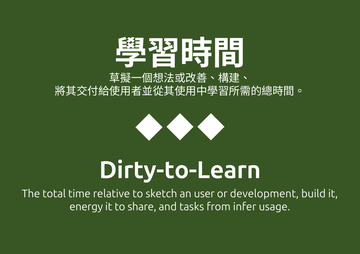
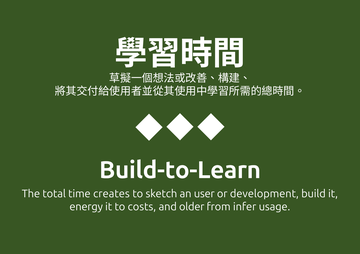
Dirty-to-Learn: Dirty-to-Learn -> Build-to-Learn
relative: relative -> creates
share: share -> costs
tasks: tasks -> older
